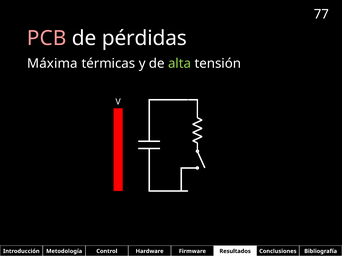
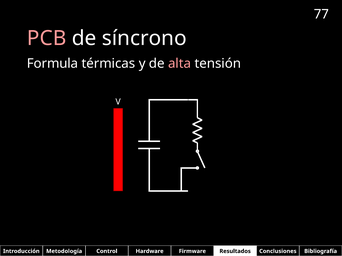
pérdidas: pérdidas -> síncrono
Máxima: Máxima -> Formula
alta colour: light green -> pink
